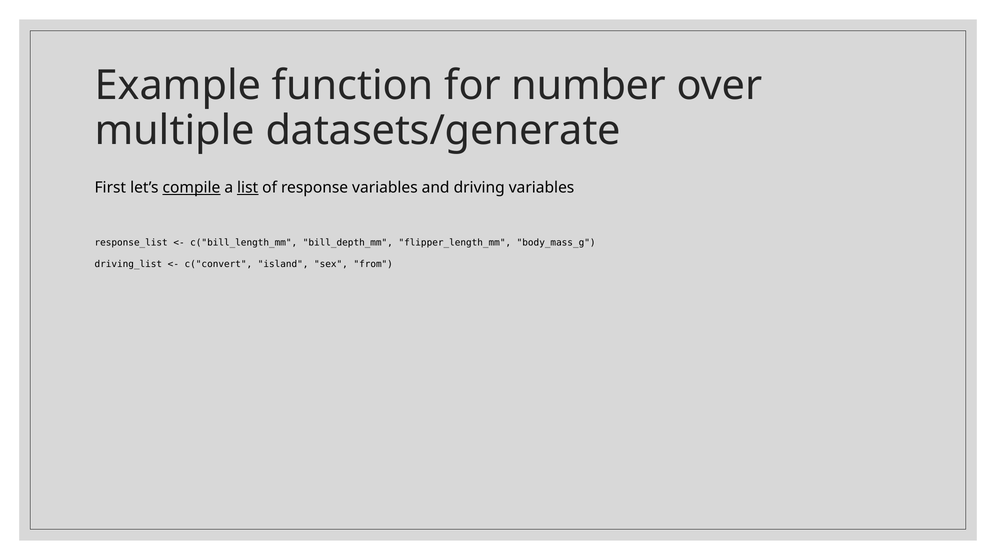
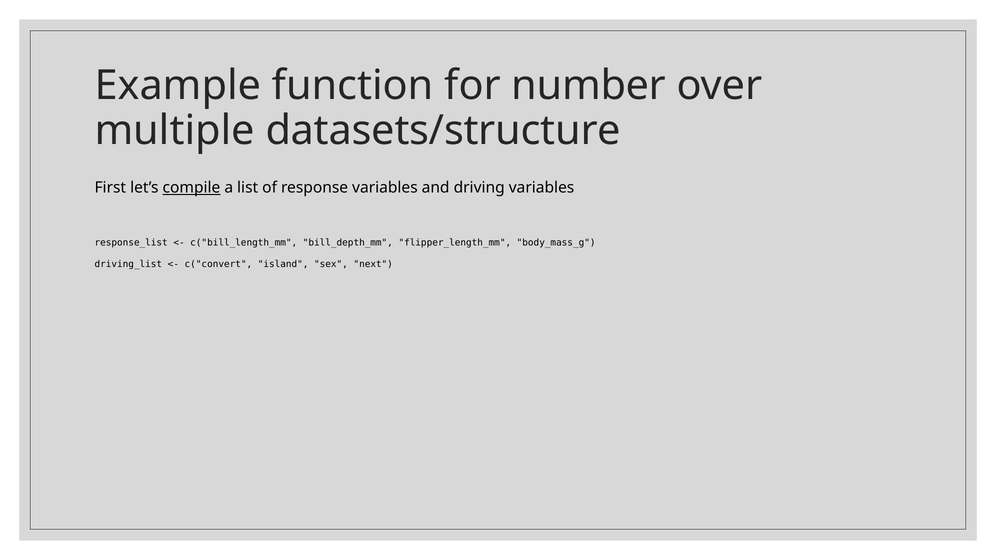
datasets/generate: datasets/generate -> datasets/structure
list underline: present -> none
from: from -> next
